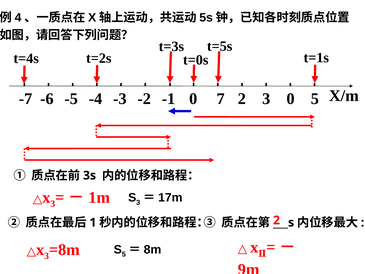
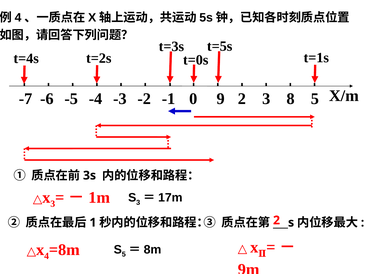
7: 7 -> 9
3 0: 0 -> 8
3 at (47, 256): 3 -> 4
